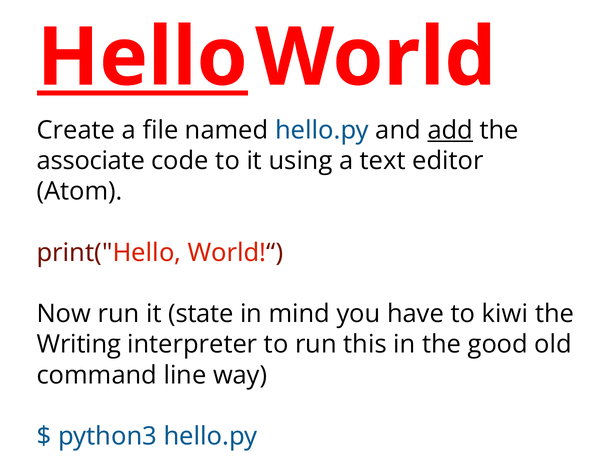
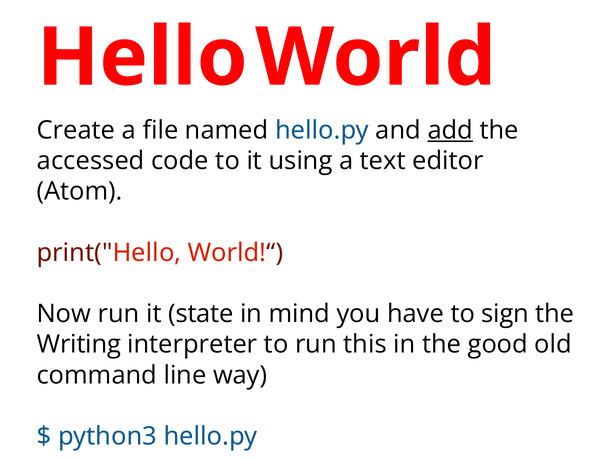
Hello underline: present -> none
associate: associate -> accessed
kiwi: kiwi -> sign
